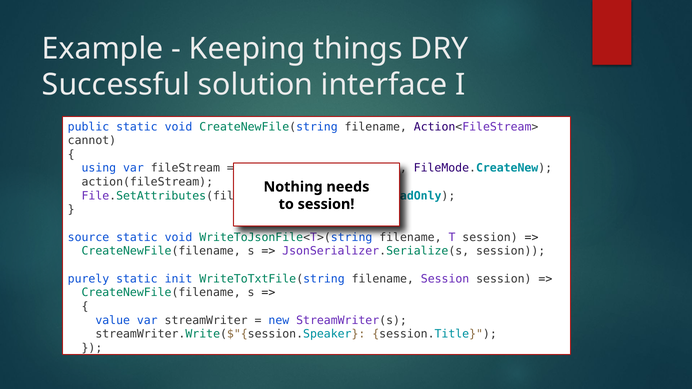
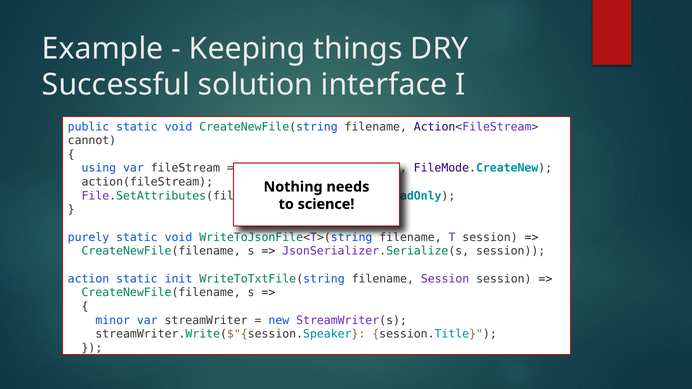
to session: session -> science
source: source -> purely
purely: purely -> action
value: value -> minor
